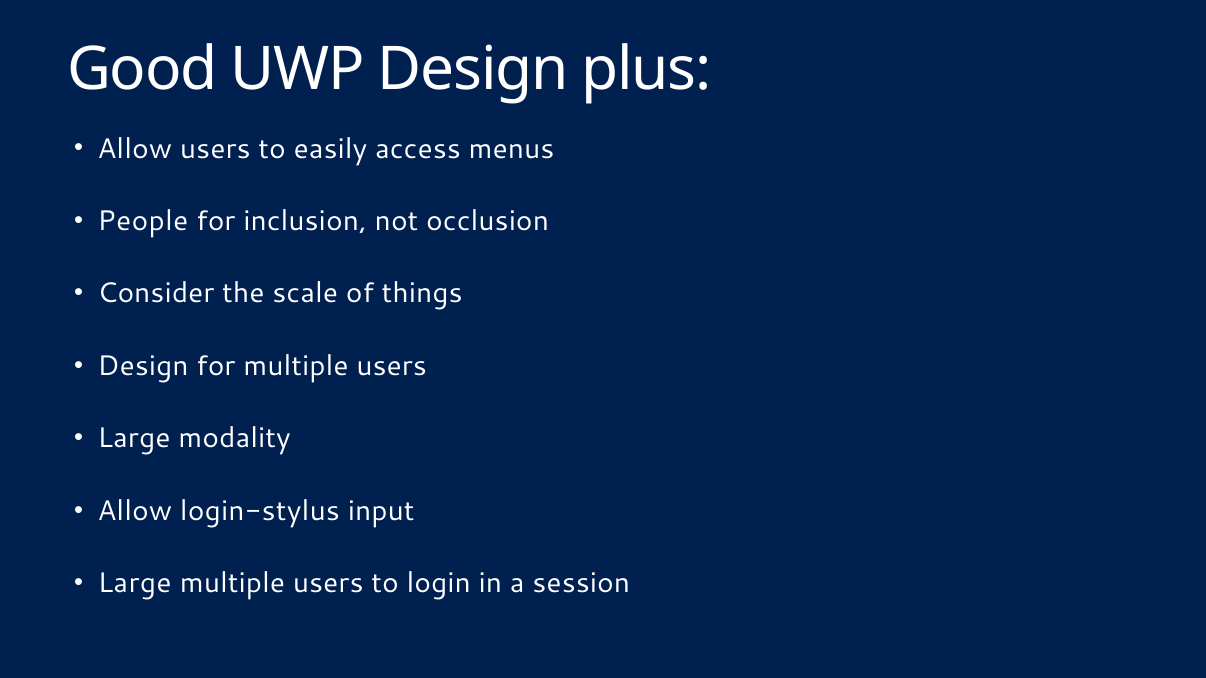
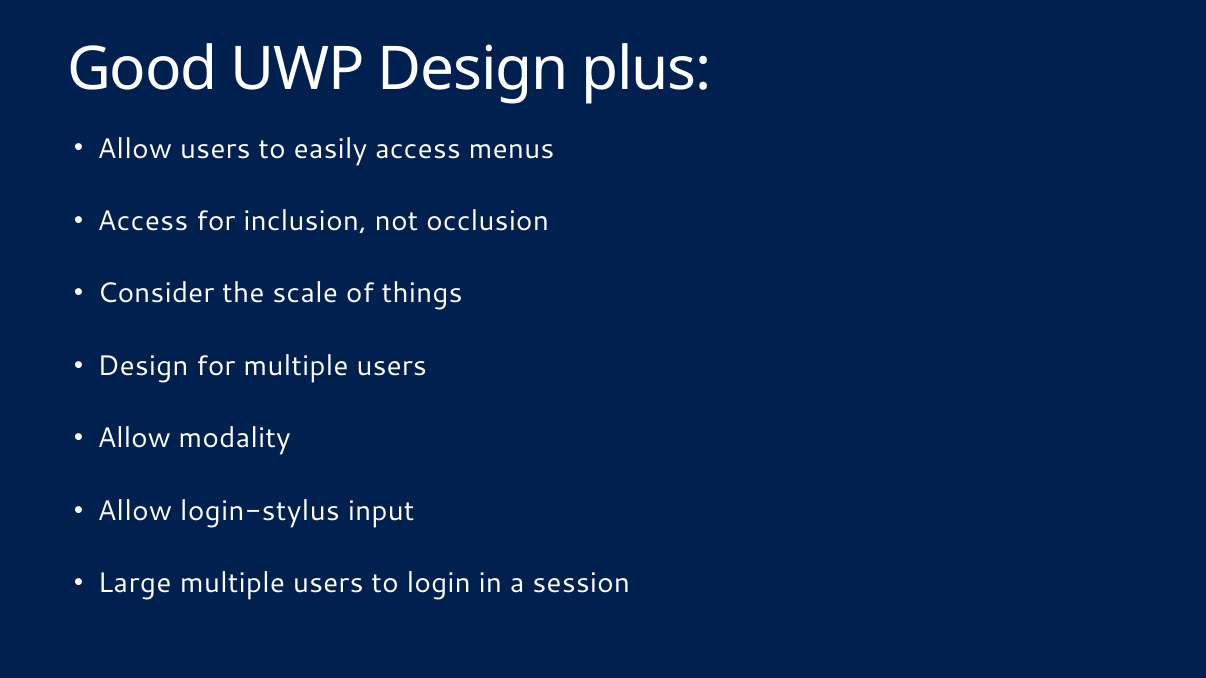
People at (143, 221): People -> Access
Large at (134, 439): Large -> Allow
